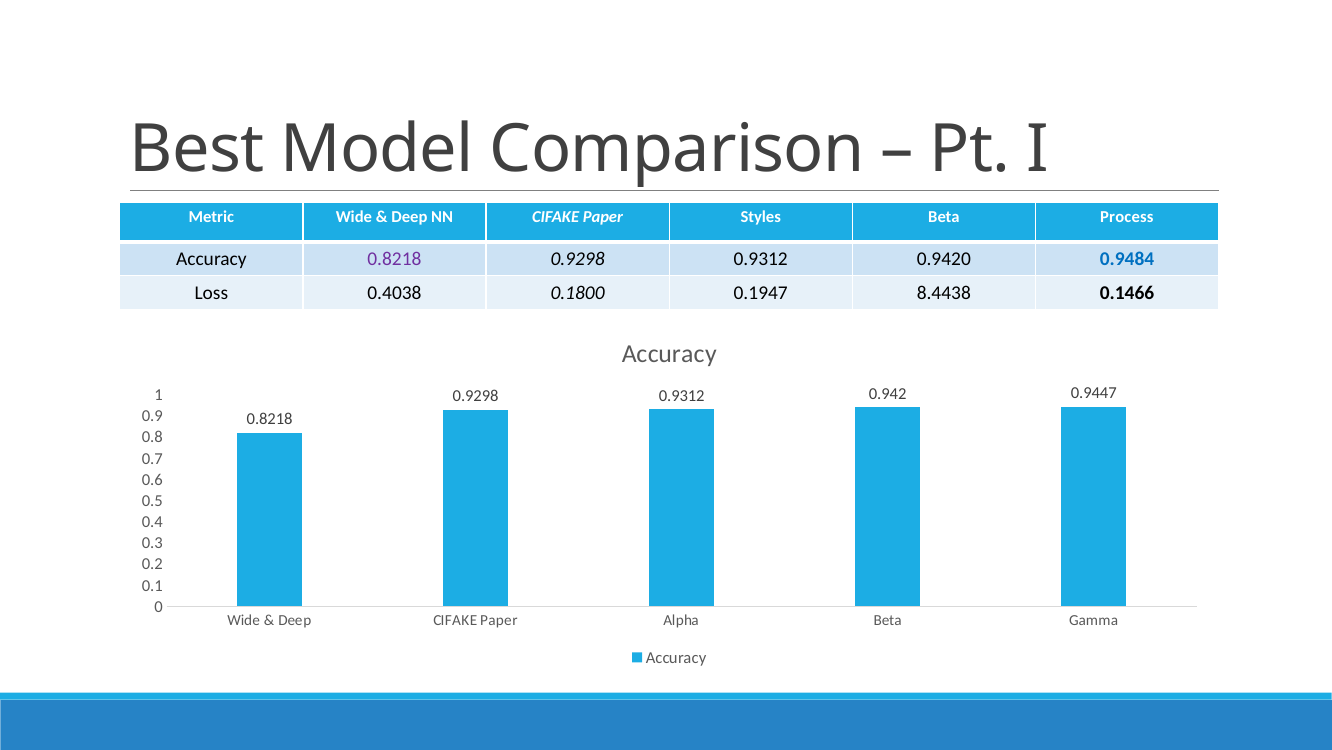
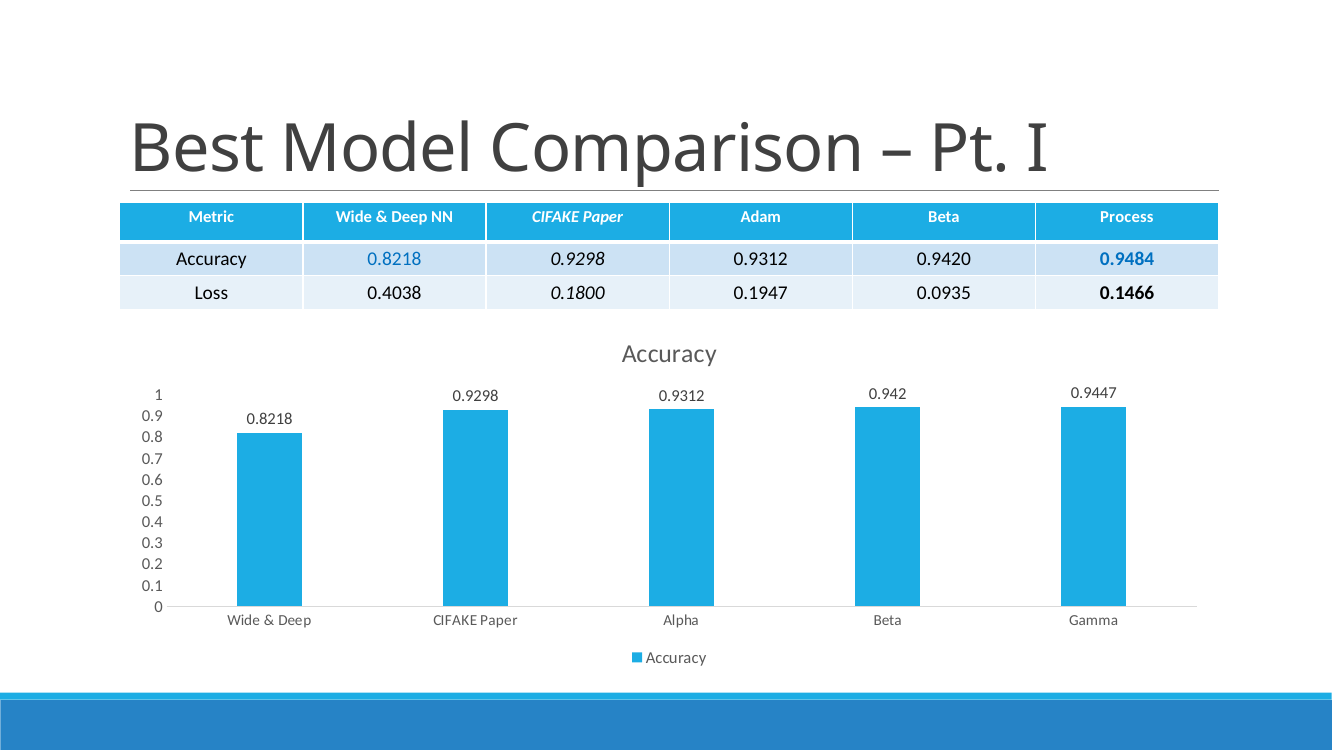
Styles: Styles -> Adam
0.8218 at (394, 259) colour: purple -> blue
8.4438: 8.4438 -> 0.0935
